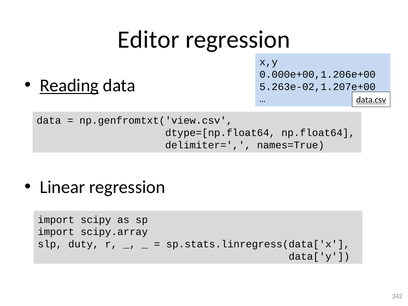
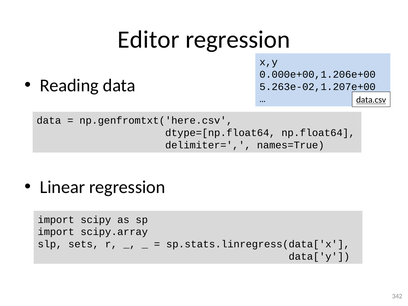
Reading underline: present -> none
np.genfromtxt('view.csv: np.genfromtxt('view.csv -> np.genfromtxt('here.csv
duty: duty -> sets
